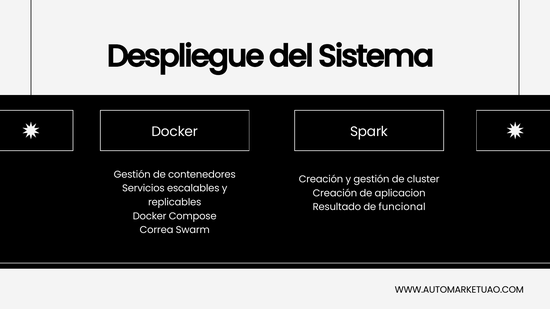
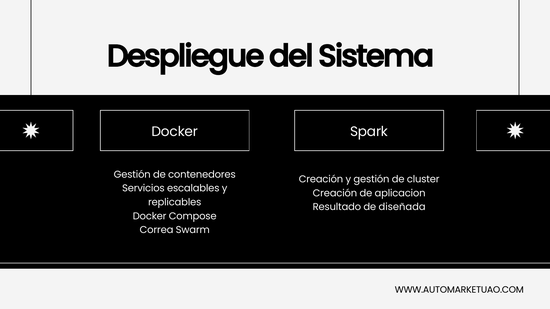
funcional: funcional -> diseñada
